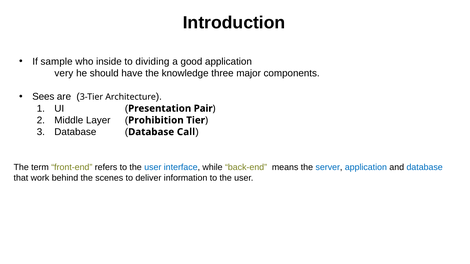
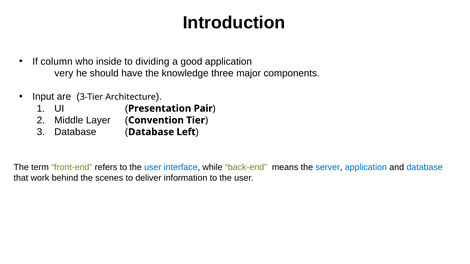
sample: sample -> column
Sees: Sees -> Input
Prohibition: Prohibition -> Convention
Call: Call -> Left
